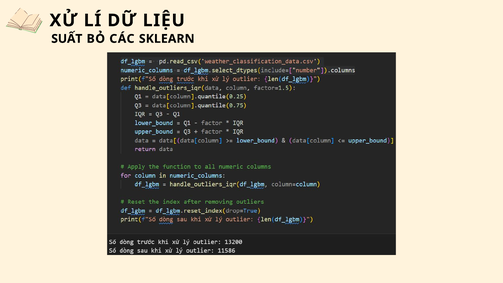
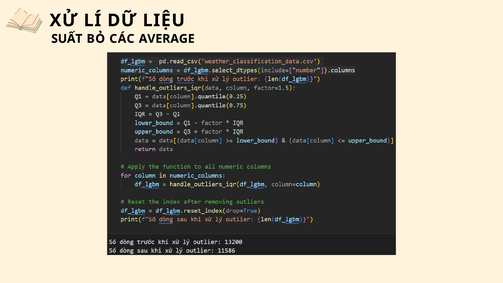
SKLEARN: SKLEARN -> AVERAGE
